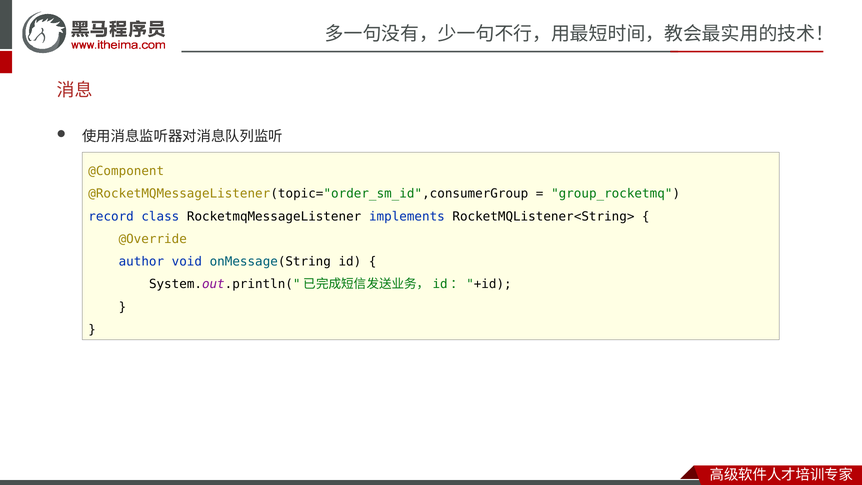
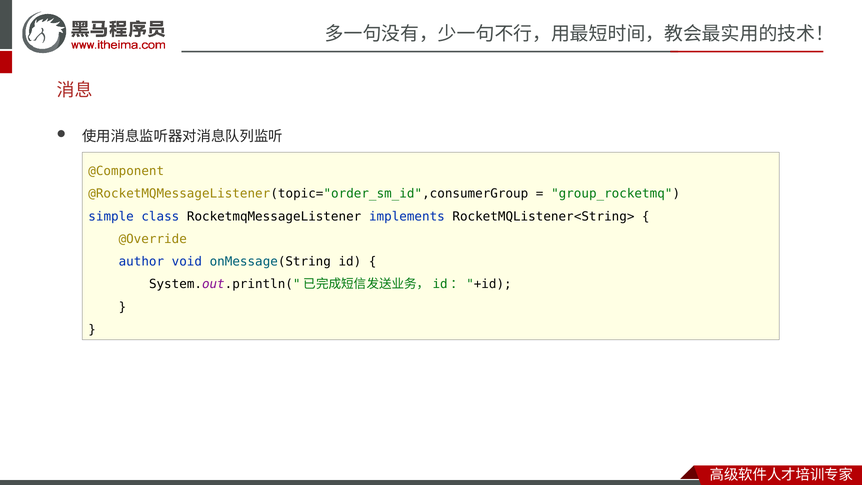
record: record -> simple
